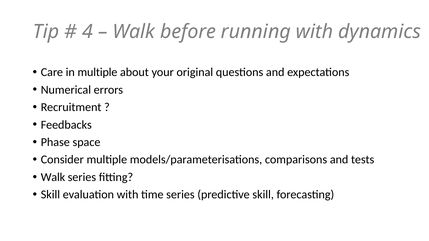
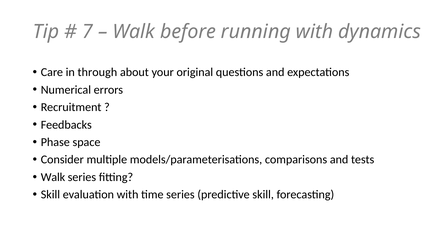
4: 4 -> 7
in multiple: multiple -> through
